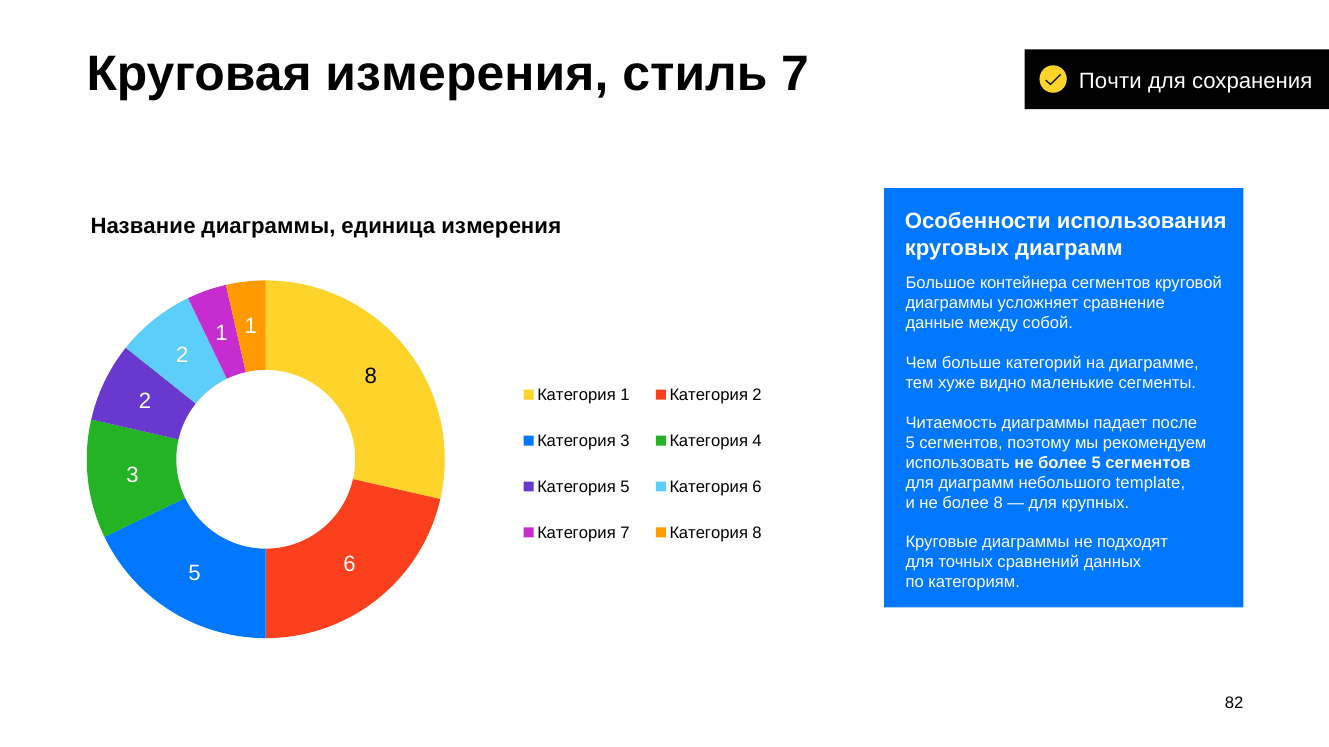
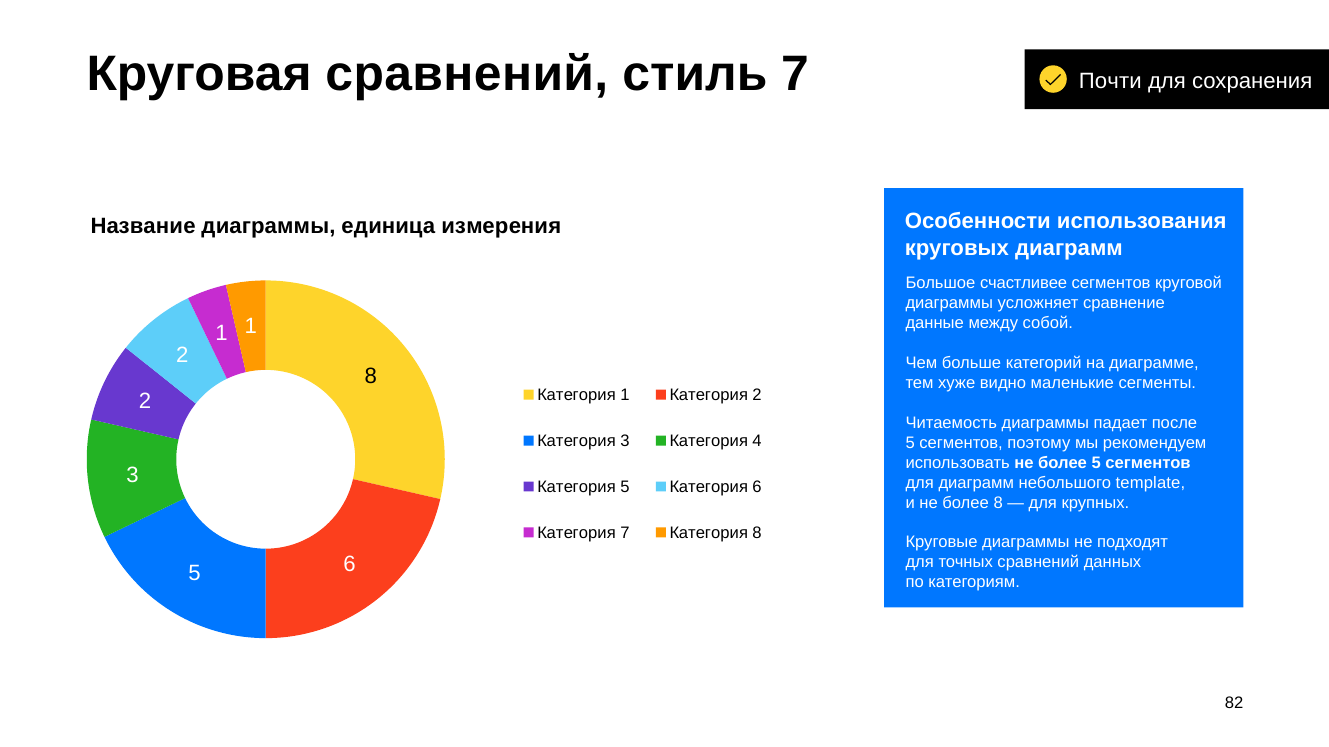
Круговая измерения: измерения -> сравнений
контейнера: контейнера -> счастливее
